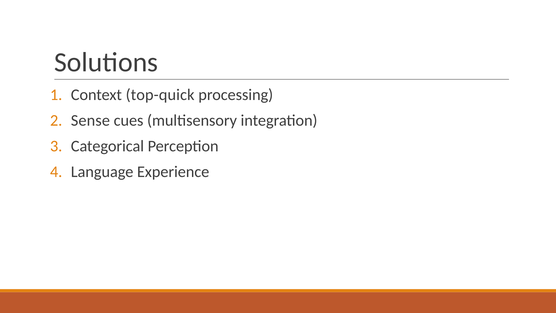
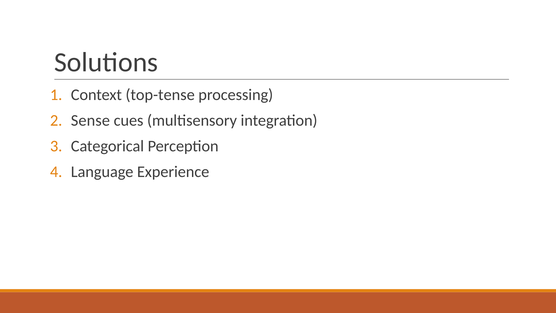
top-quick: top-quick -> top-tense
